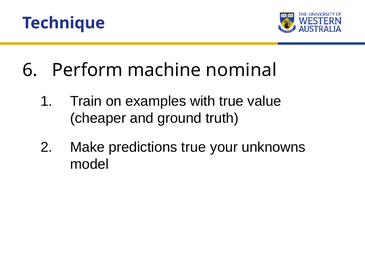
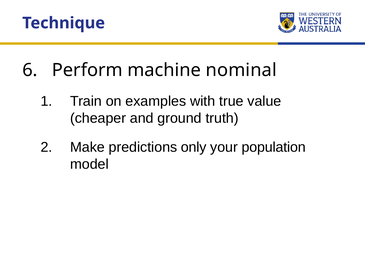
predictions true: true -> only
unknowns: unknowns -> population
